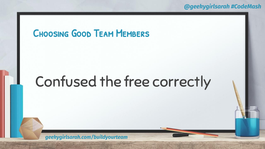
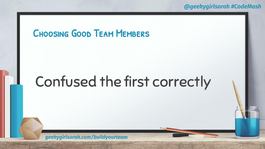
free: free -> first
